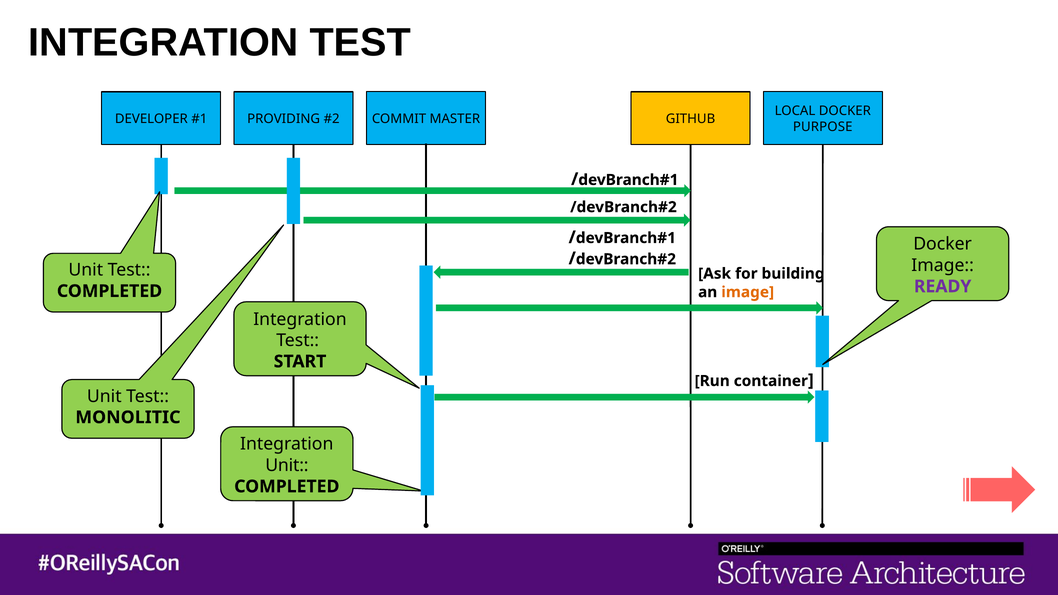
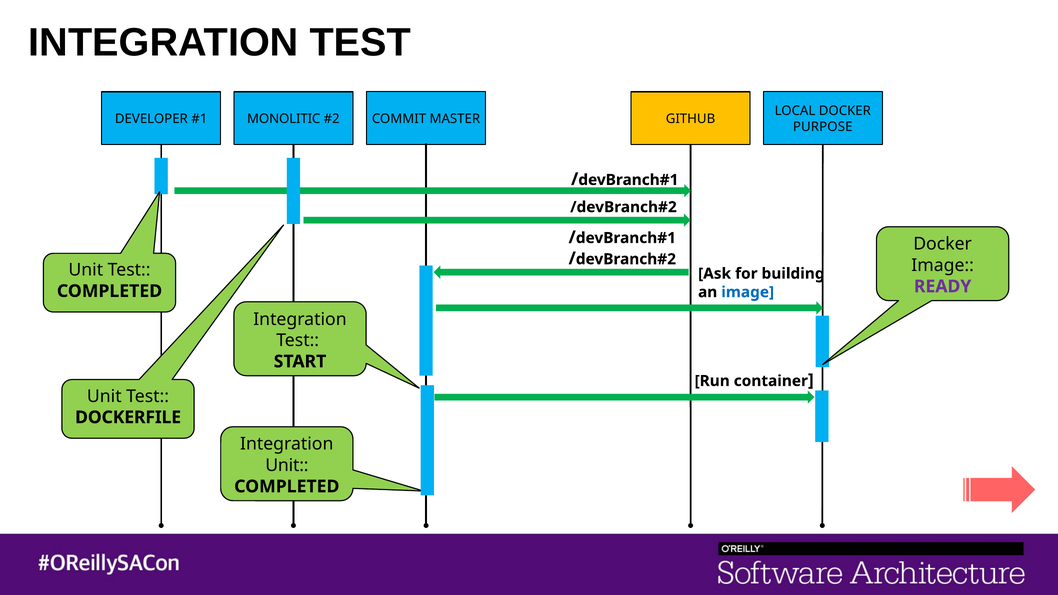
PROVIDING: PROVIDING -> MONOLITIC
image at (748, 292) colour: orange -> blue
MONOLITIC: MONOLITIC -> DOCKERFILE
